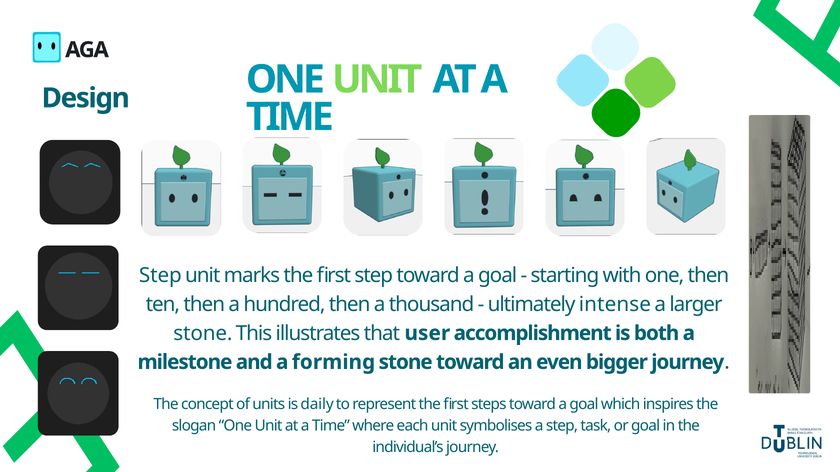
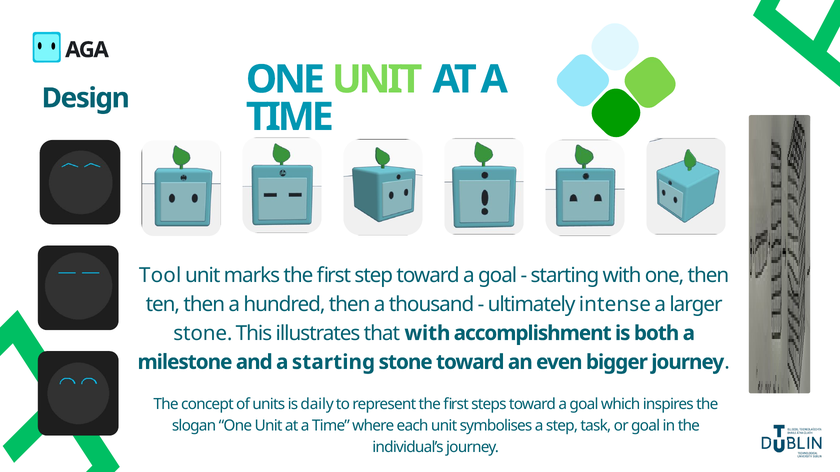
Step at (160, 276): Step -> Tool
that user: user -> with
a forming: forming -> starting
